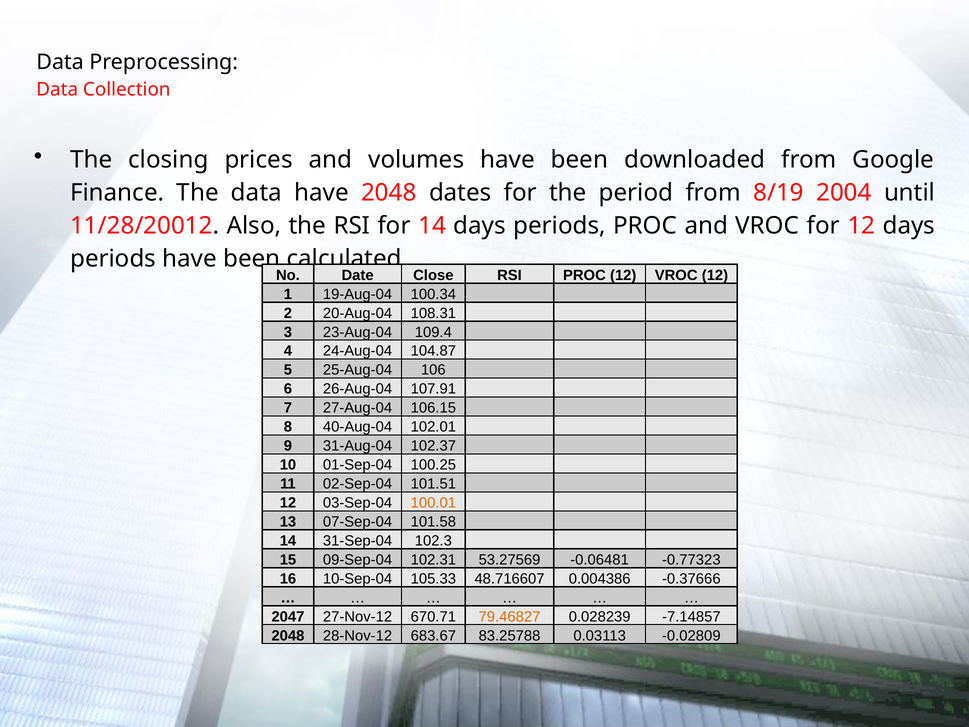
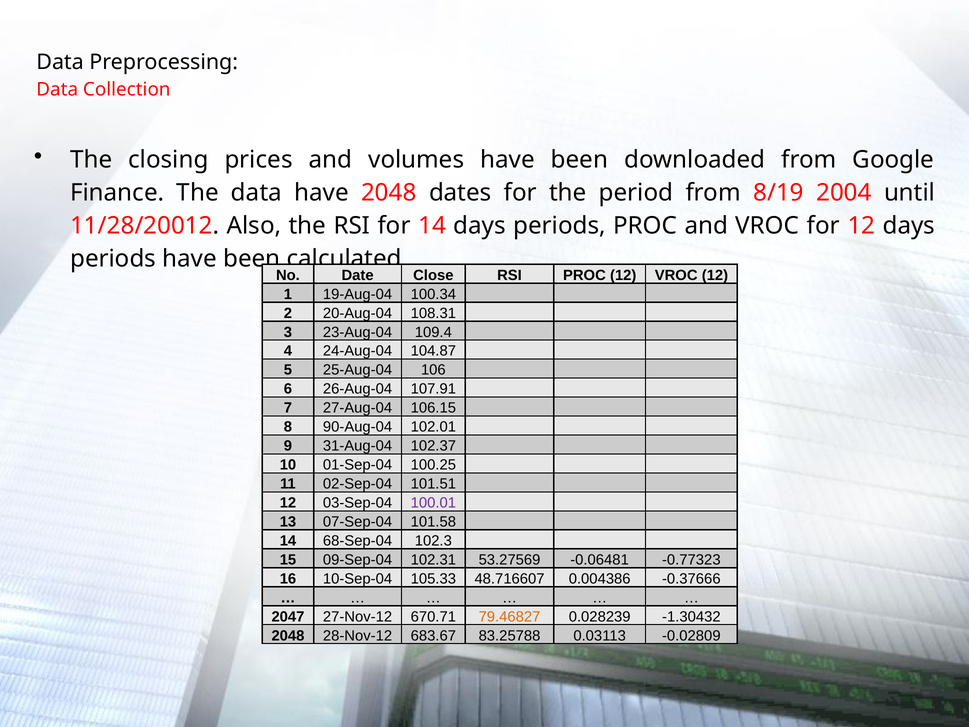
40-Aug-04: 40-Aug-04 -> 90-Aug-04
100.01 colour: orange -> purple
31-Sep-04: 31-Sep-04 -> 68-Sep-04
-7.14857: -7.14857 -> -1.30432
